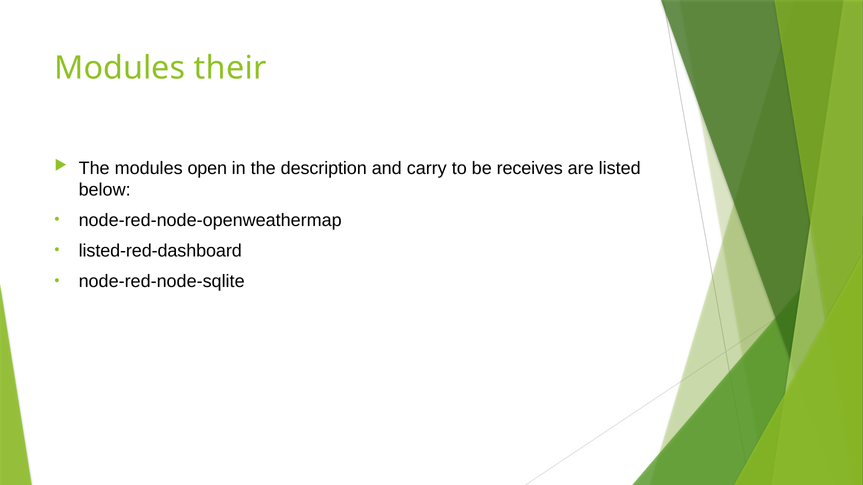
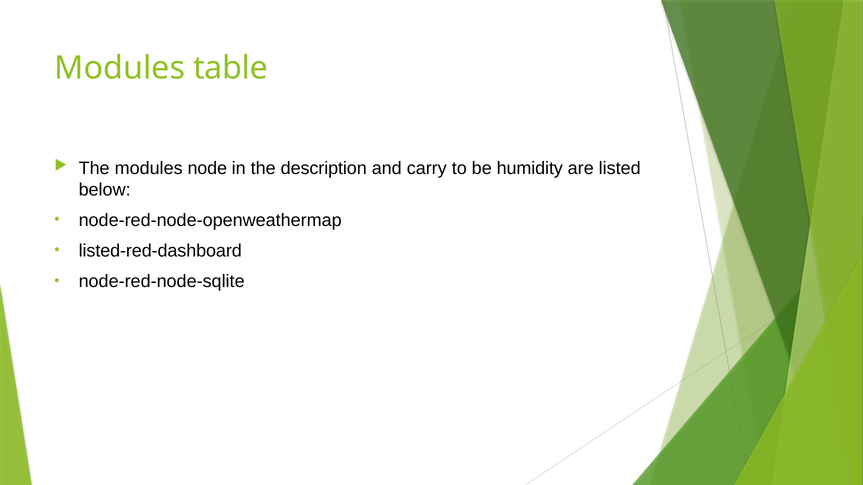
their: their -> table
open: open -> node
receives: receives -> humidity
